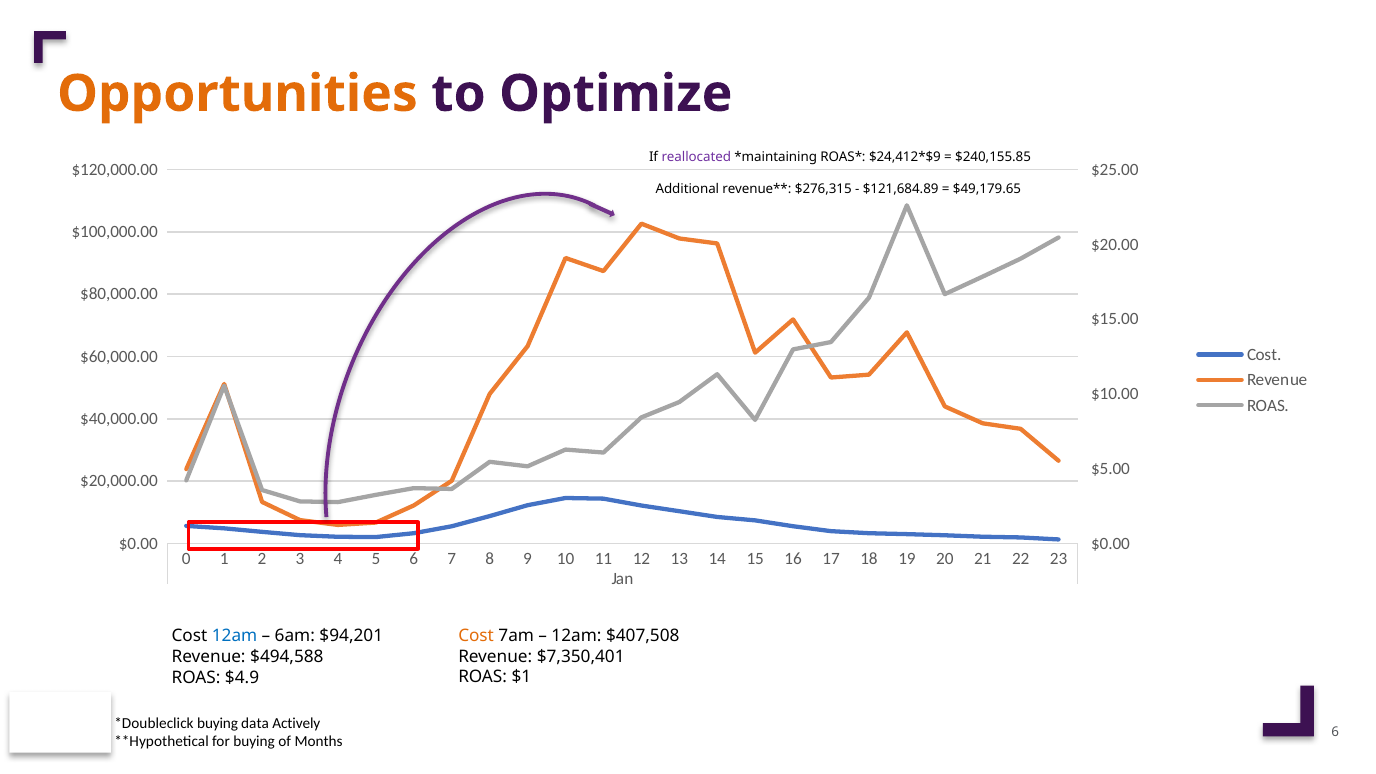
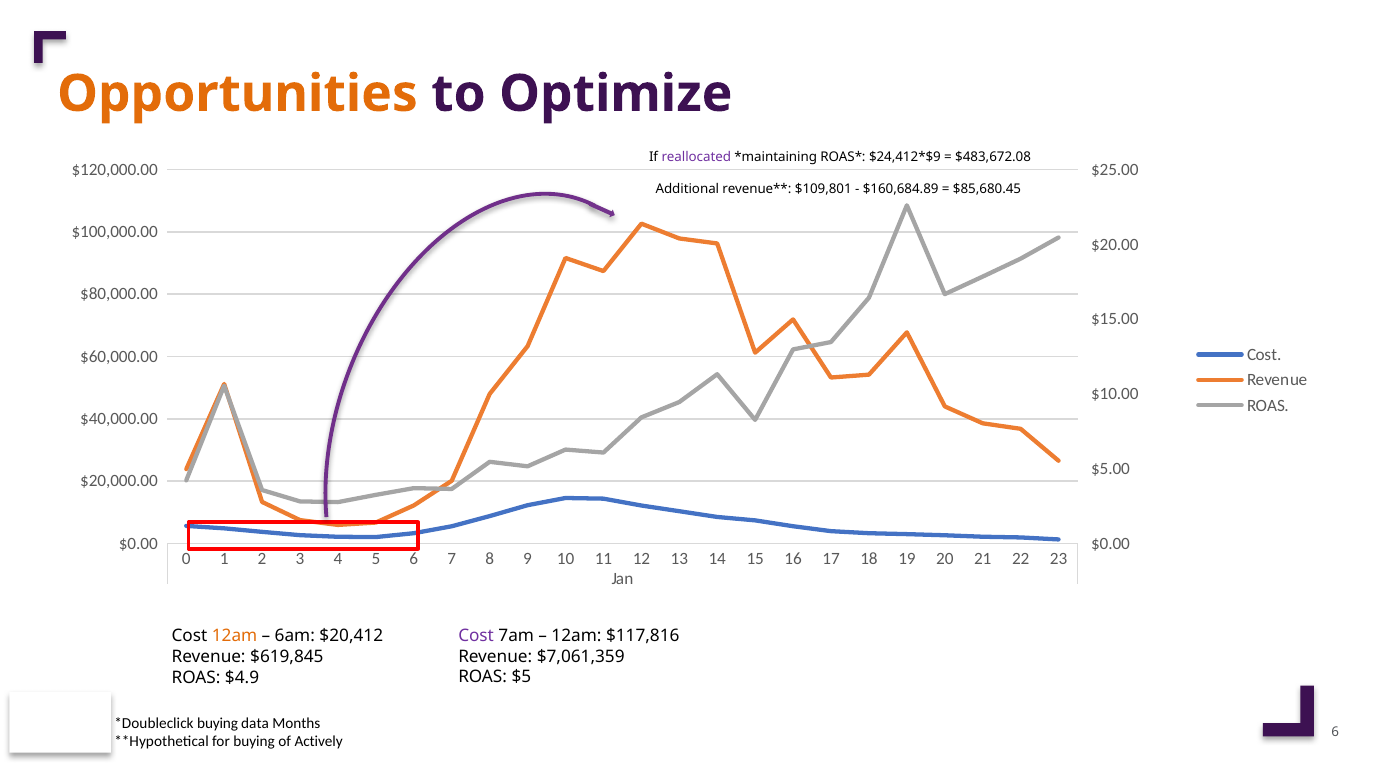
$240,155.85: $240,155.85 -> $483,672.08
$276,315: $276,315 -> $109,801
$121,684.89: $121,684.89 -> $160,684.89
$49,179.65: $49,179.65 -> $85,680.45
Cost at (476, 636) colour: orange -> purple
$407,508: $407,508 -> $117,816
12am at (235, 636) colour: blue -> orange
$94,201: $94,201 -> $20,412
$7,350,401: $7,350,401 -> $7,061,359
$494,588: $494,588 -> $619,845
$1: $1 -> $5
Actively: Actively -> Months
Months: Months -> Actively
